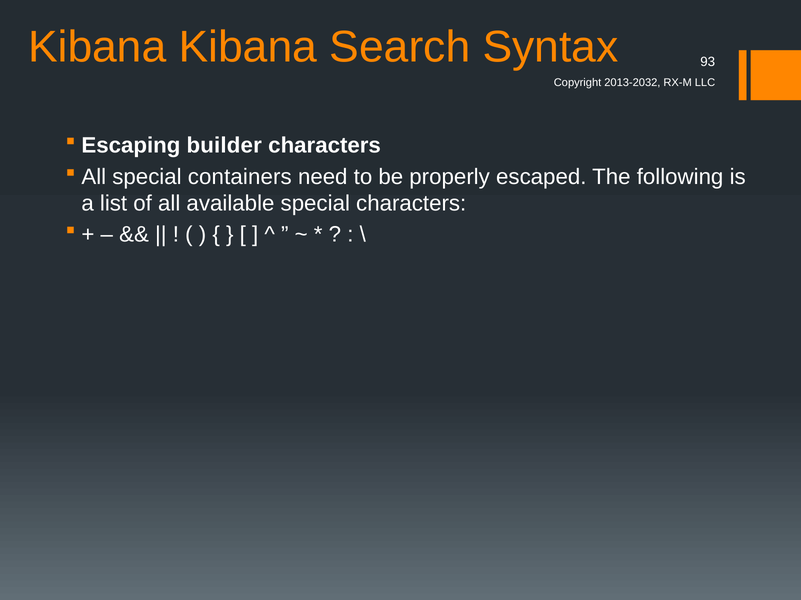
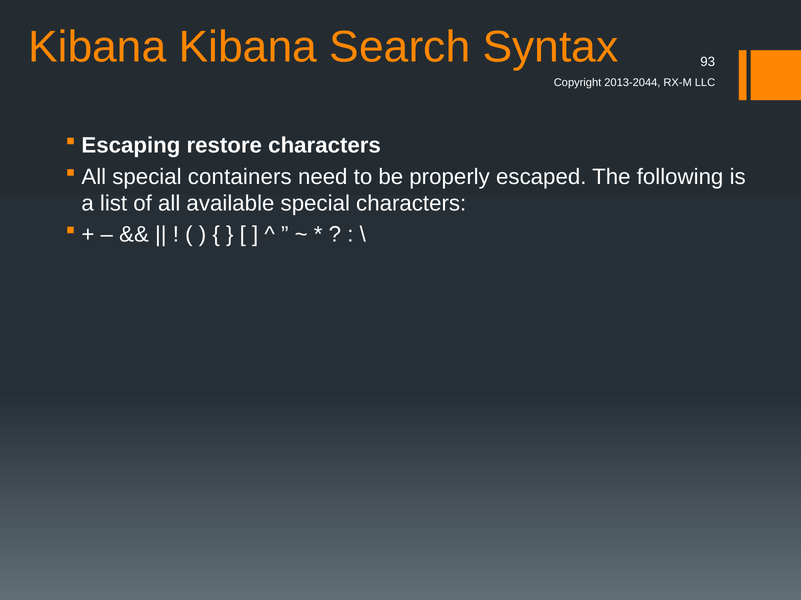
2013-2032: 2013-2032 -> 2013-2044
builder: builder -> restore
